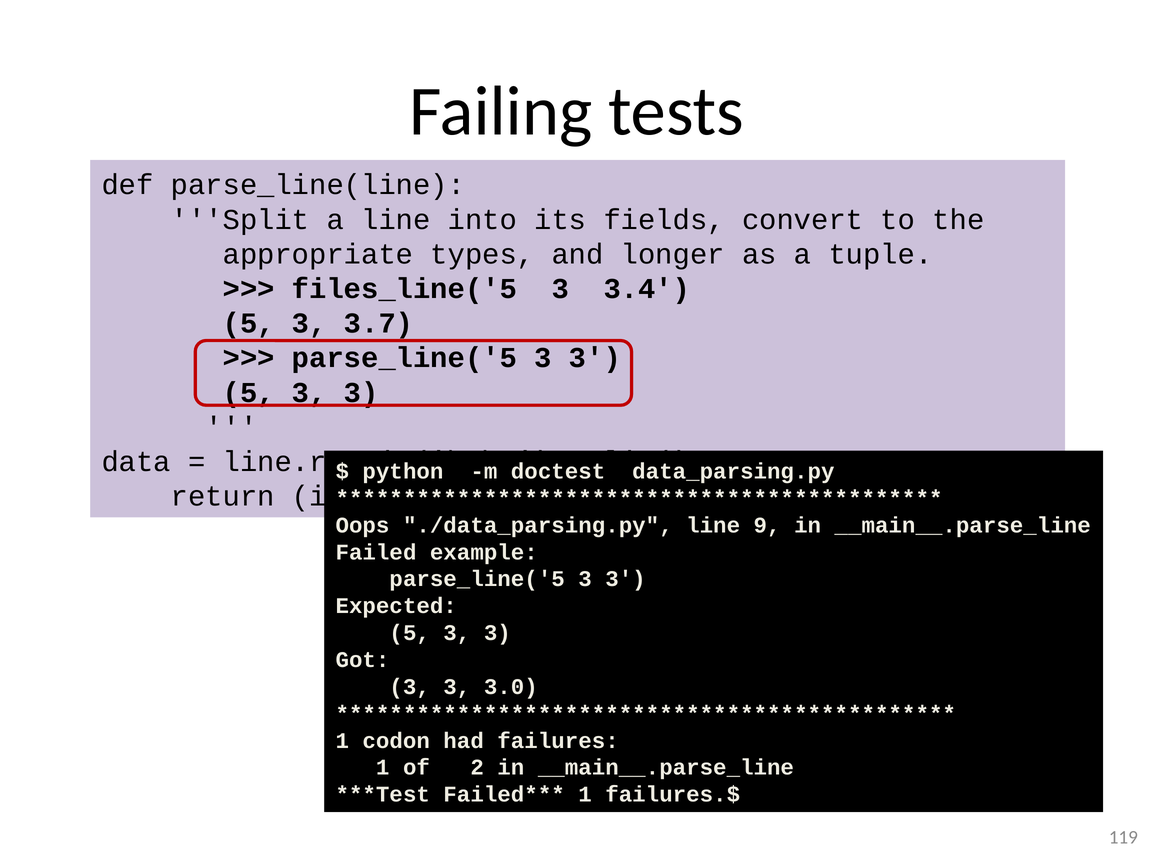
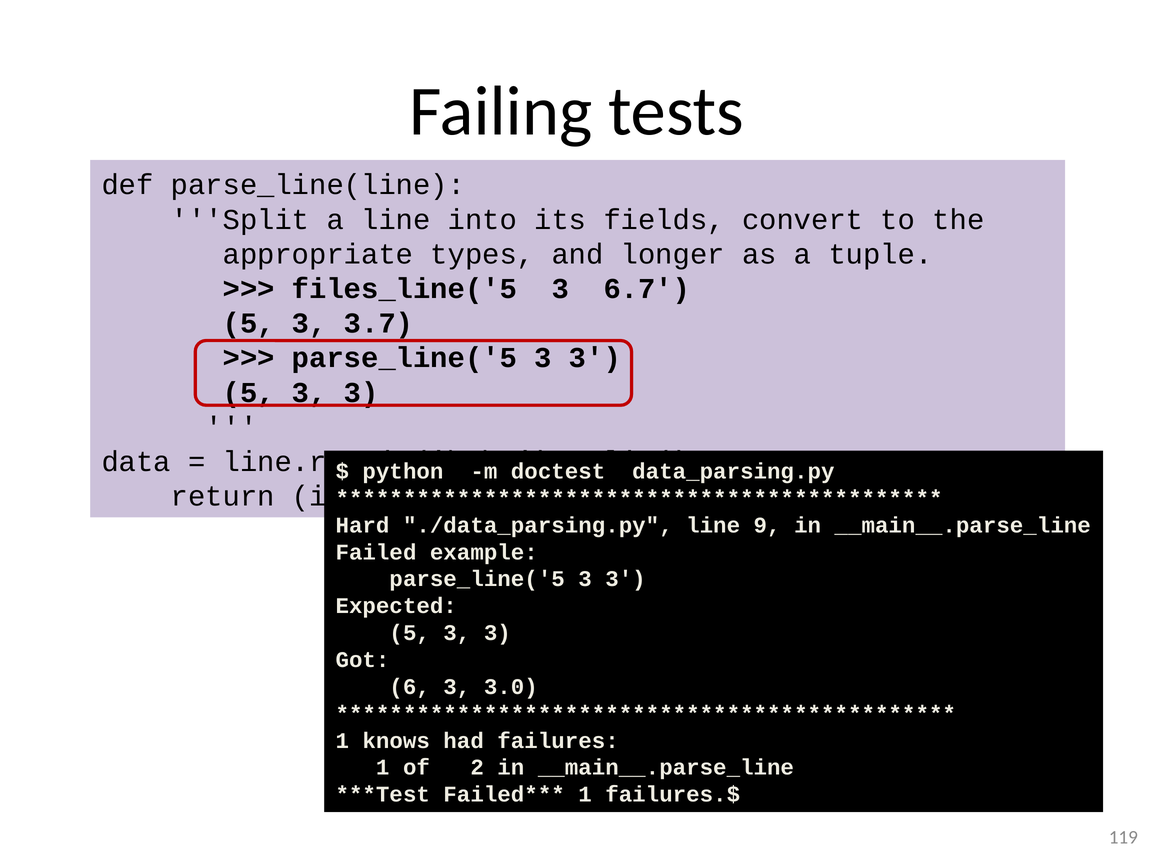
3.4: 3.4 -> 6.7
Oops: Oops -> Hard
3 at (410, 687): 3 -> 6
codon: codon -> knows
